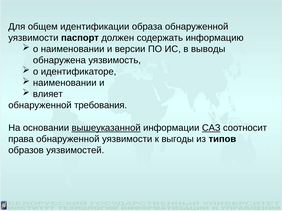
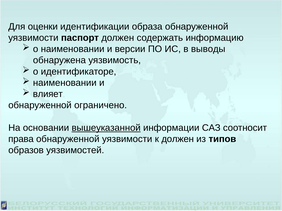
общем: общем -> оценки
требования: требования -> ограничено
САЗ underline: present -> none
к выгоды: выгоды -> должен
